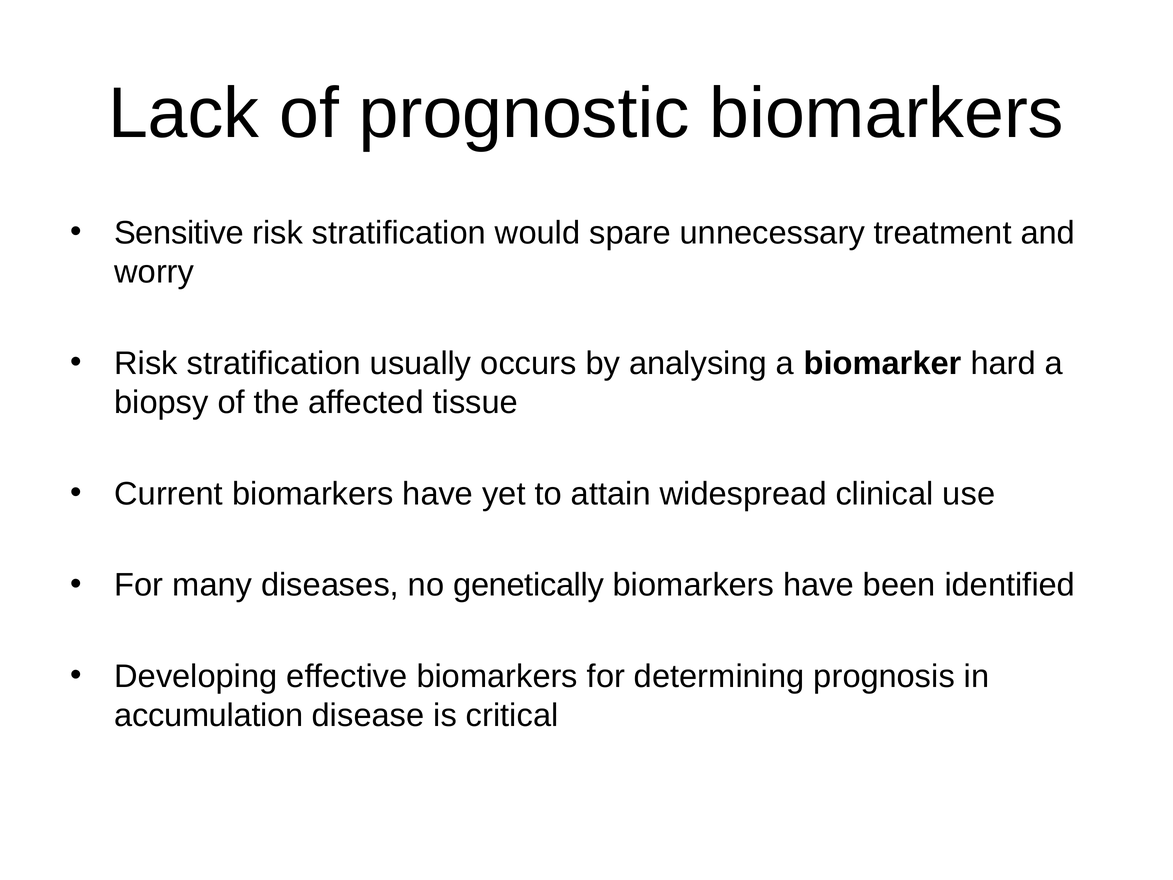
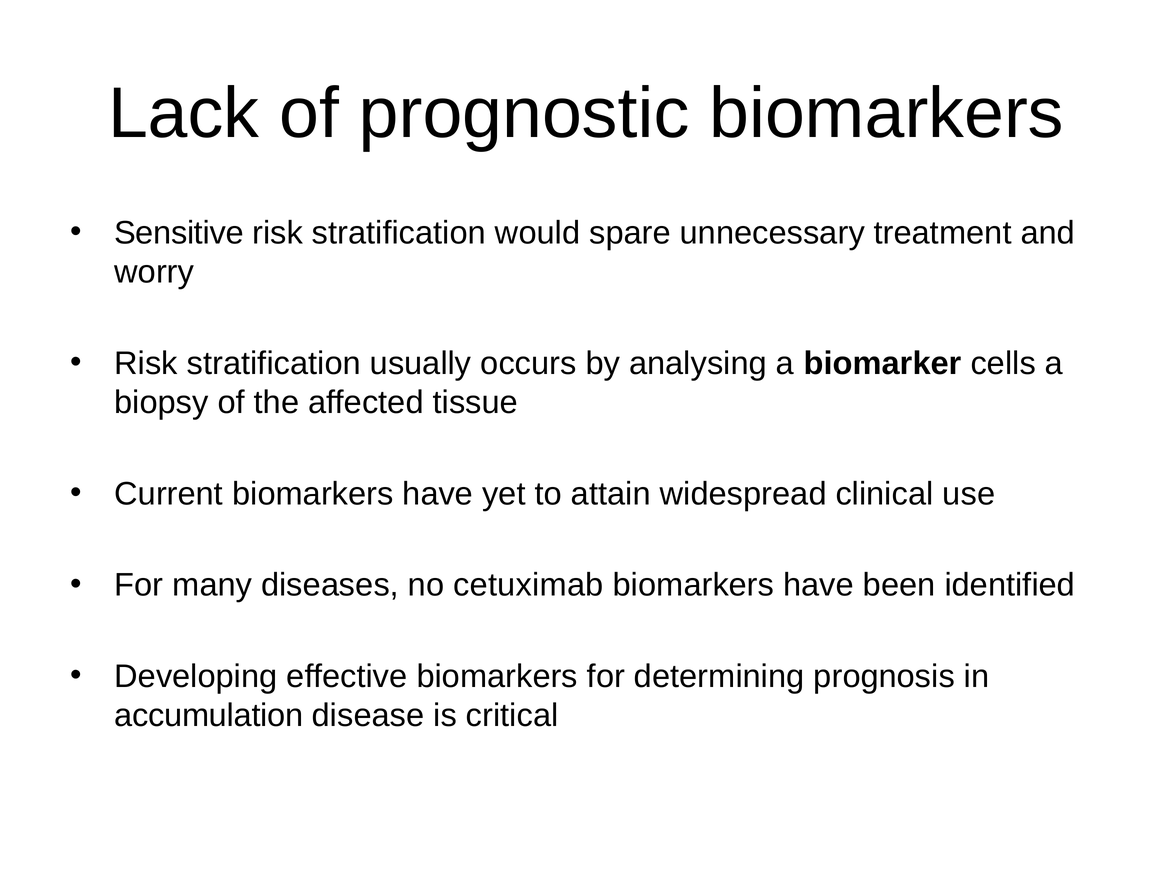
hard: hard -> cells
genetically: genetically -> cetuximab
